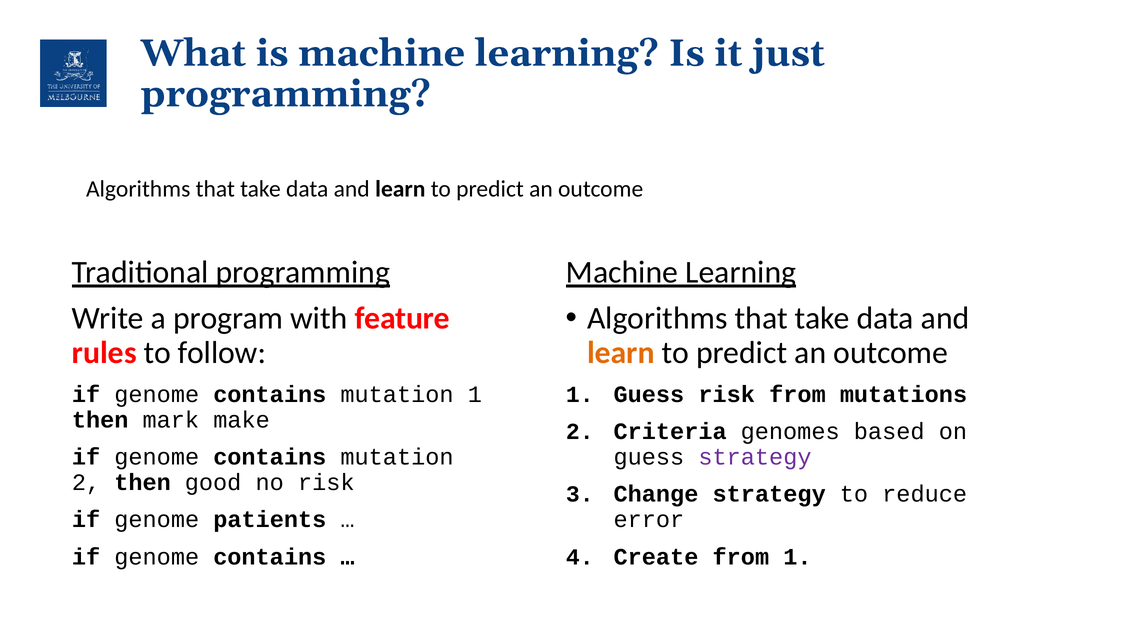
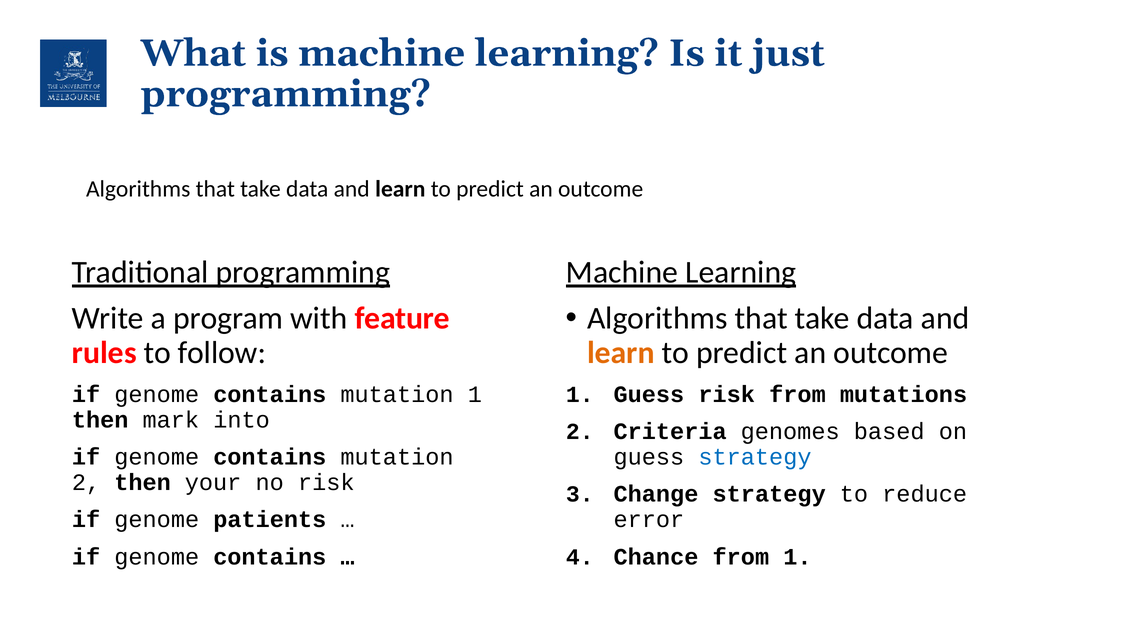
make: make -> into
strategy at (755, 457) colour: purple -> blue
good: good -> your
Create: Create -> Chance
